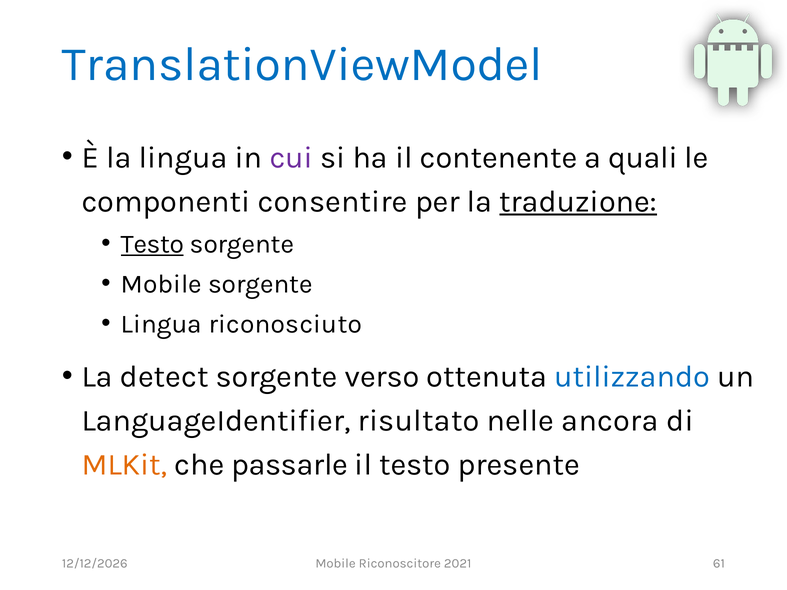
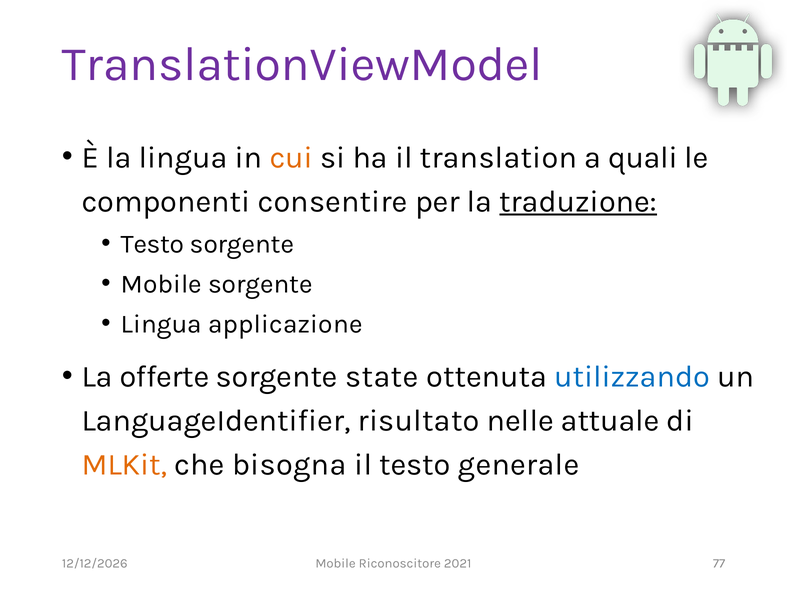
TranslationViewModel colour: blue -> purple
cui colour: purple -> orange
contenente: contenente -> translation
Testo at (152, 244) underline: present -> none
riconosciuto: riconosciuto -> applicazione
detect: detect -> offerte
verso: verso -> state
ancora: ancora -> attuale
passarle: passarle -> bisogna
presente: presente -> generale
61: 61 -> 77
